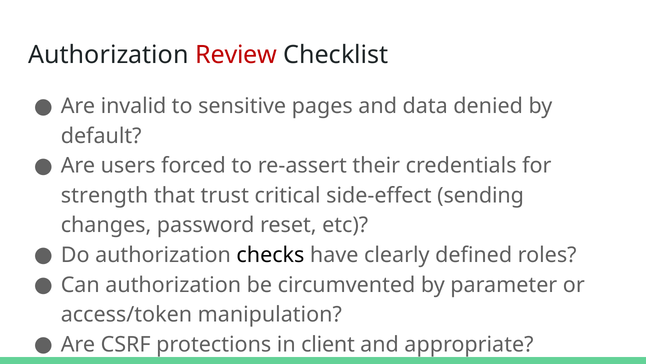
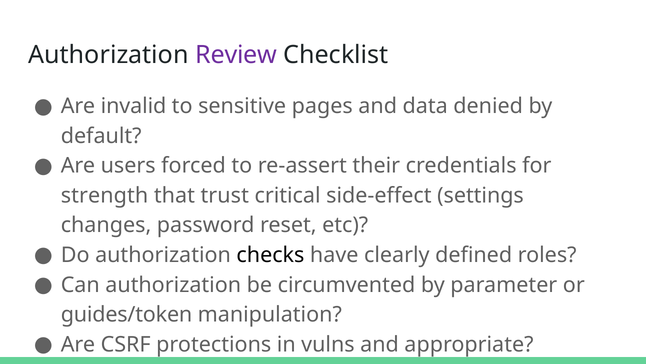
Review colour: red -> purple
sending: sending -> settings
access/token: access/token -> guides/token
client: client -> vulns
